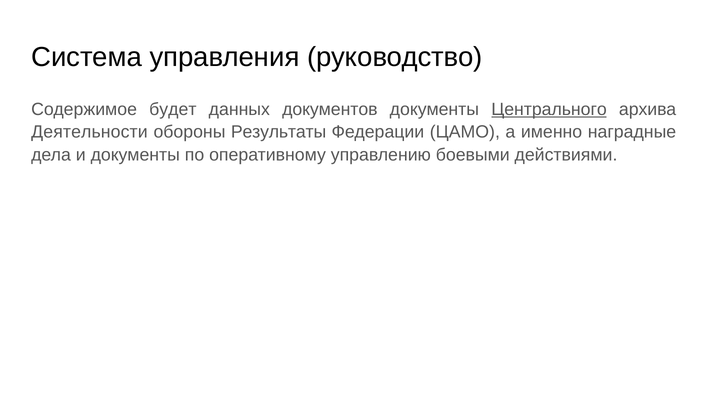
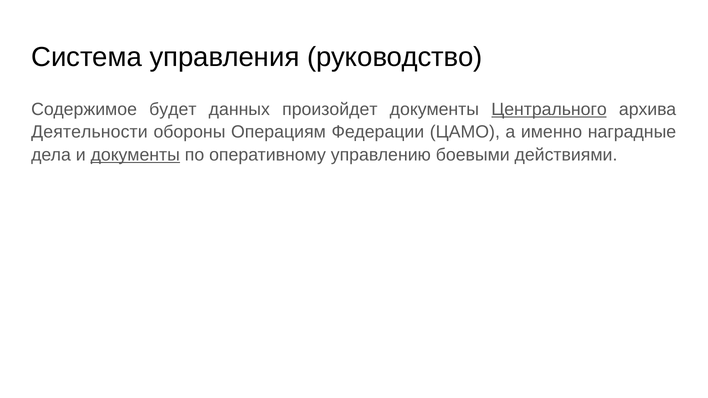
документов: документов -> произойдет
Результаты: Результаты -> Операциям
документы at (135, 155) underline: none -> present
